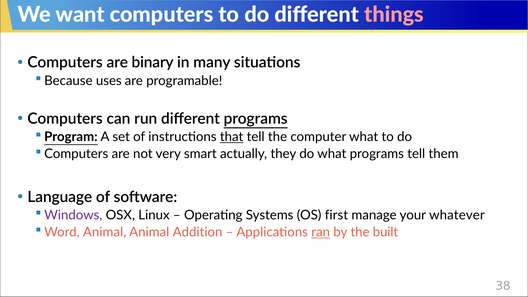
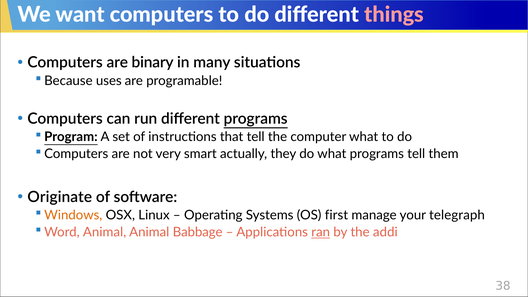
that underline: present -> none
Language: Language -> Originate
Windows colour: purple -> orange
whatever: whatever -> telegraph
Addition: Addition -> Babbage
built: built -> addi
